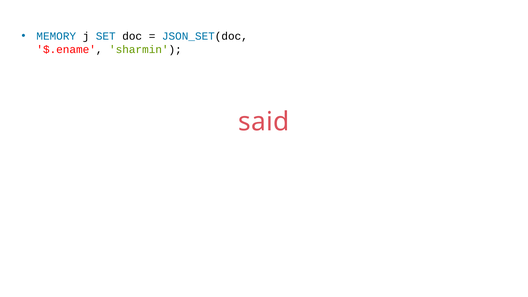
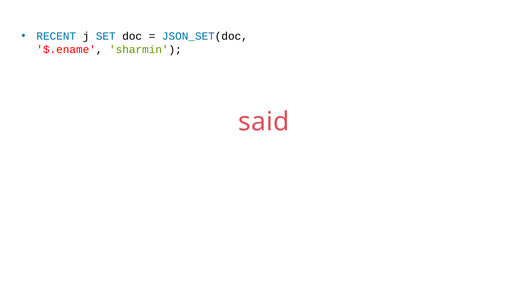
MEMORY: MEMORY -> RECENT
